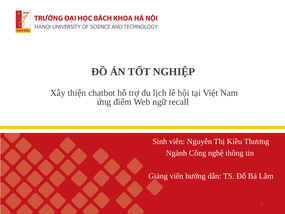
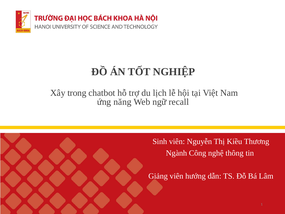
thiện: thiện -> trong
điểm: điểm -> năng
